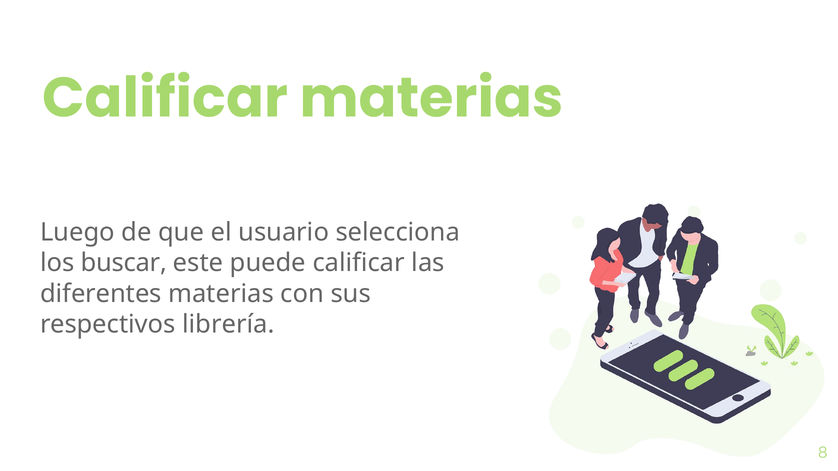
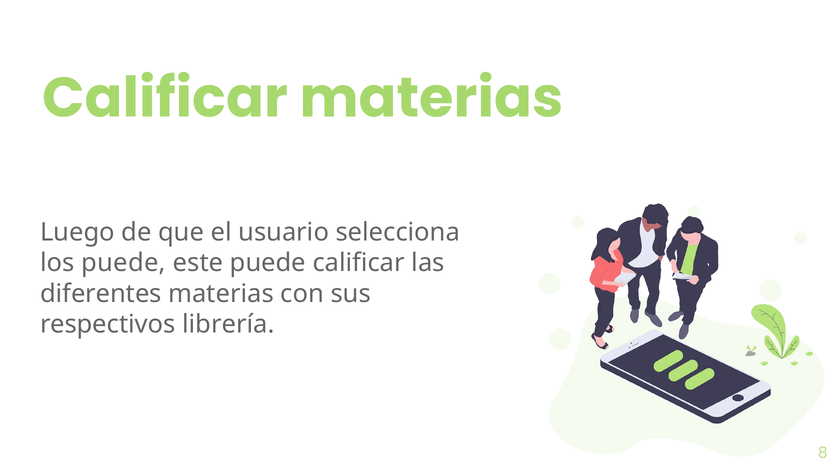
los buscar: buscar -> puede
